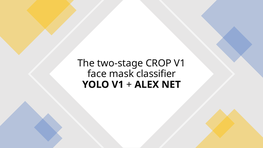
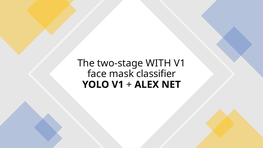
CROP: CROP -> WITH
